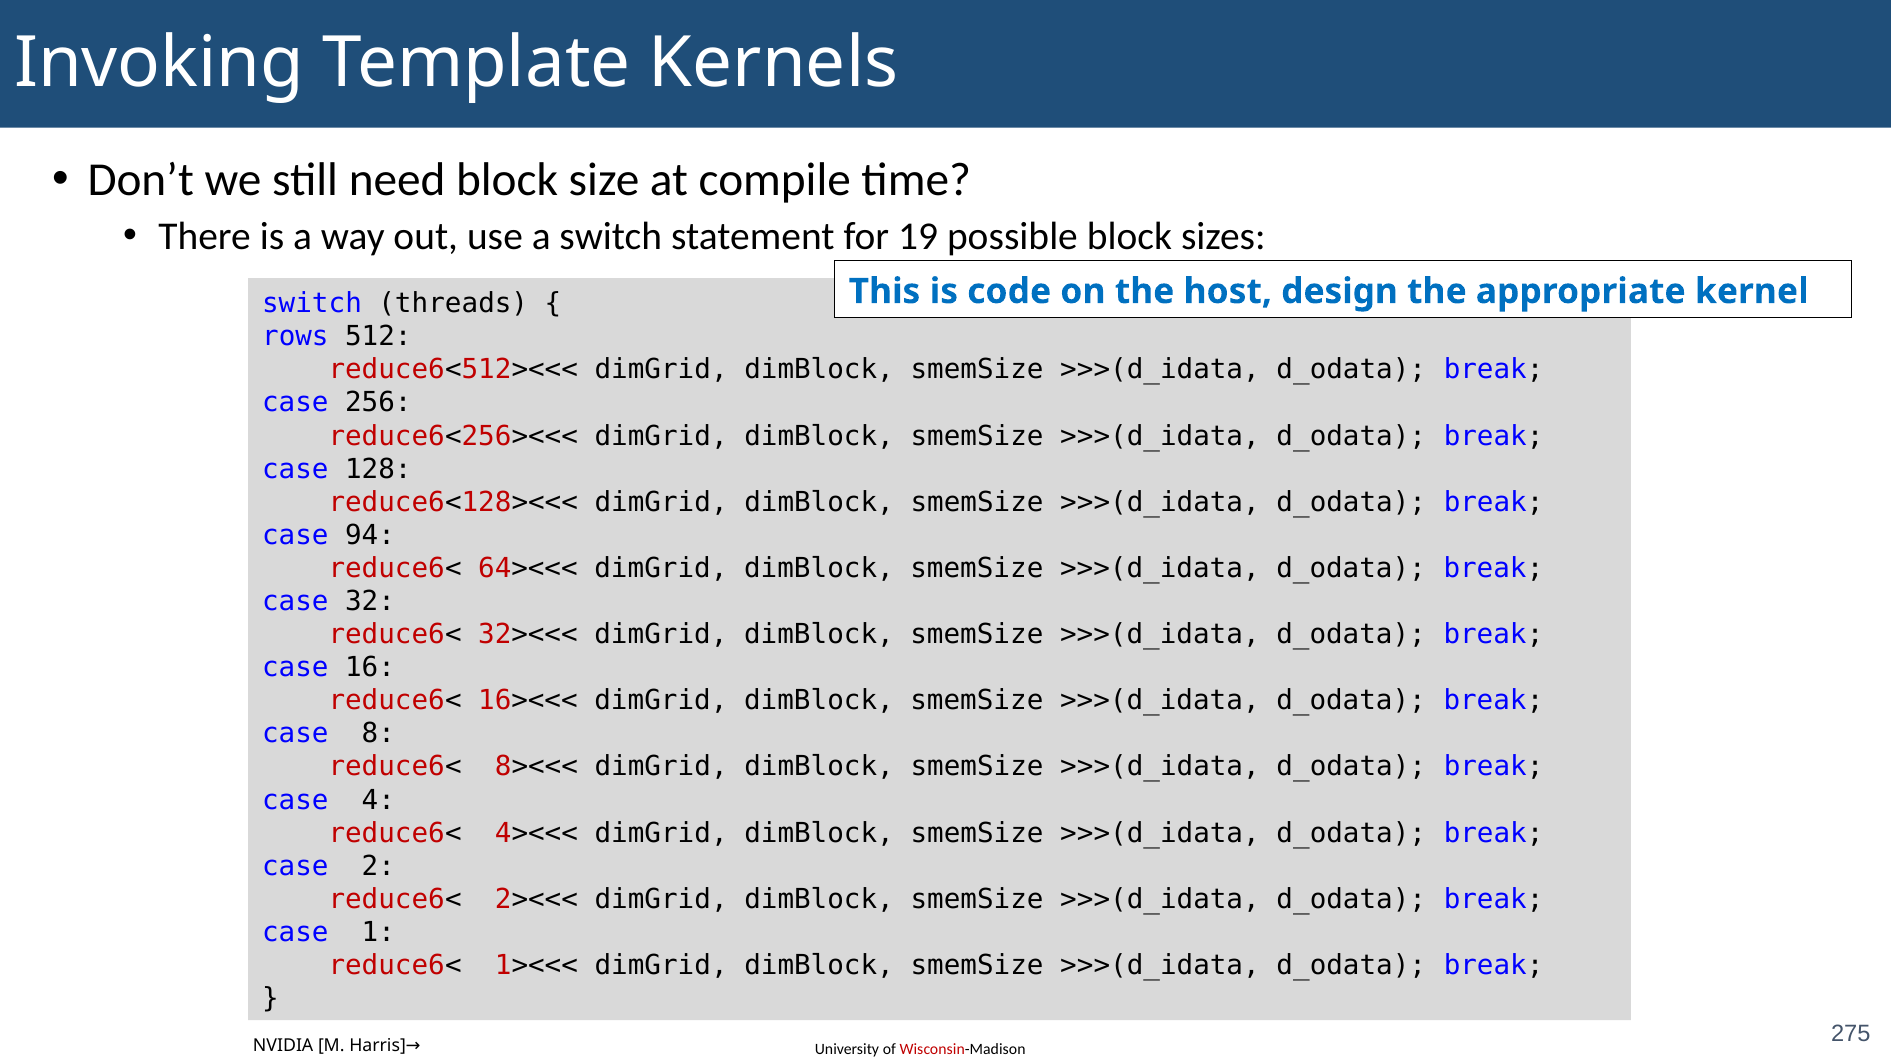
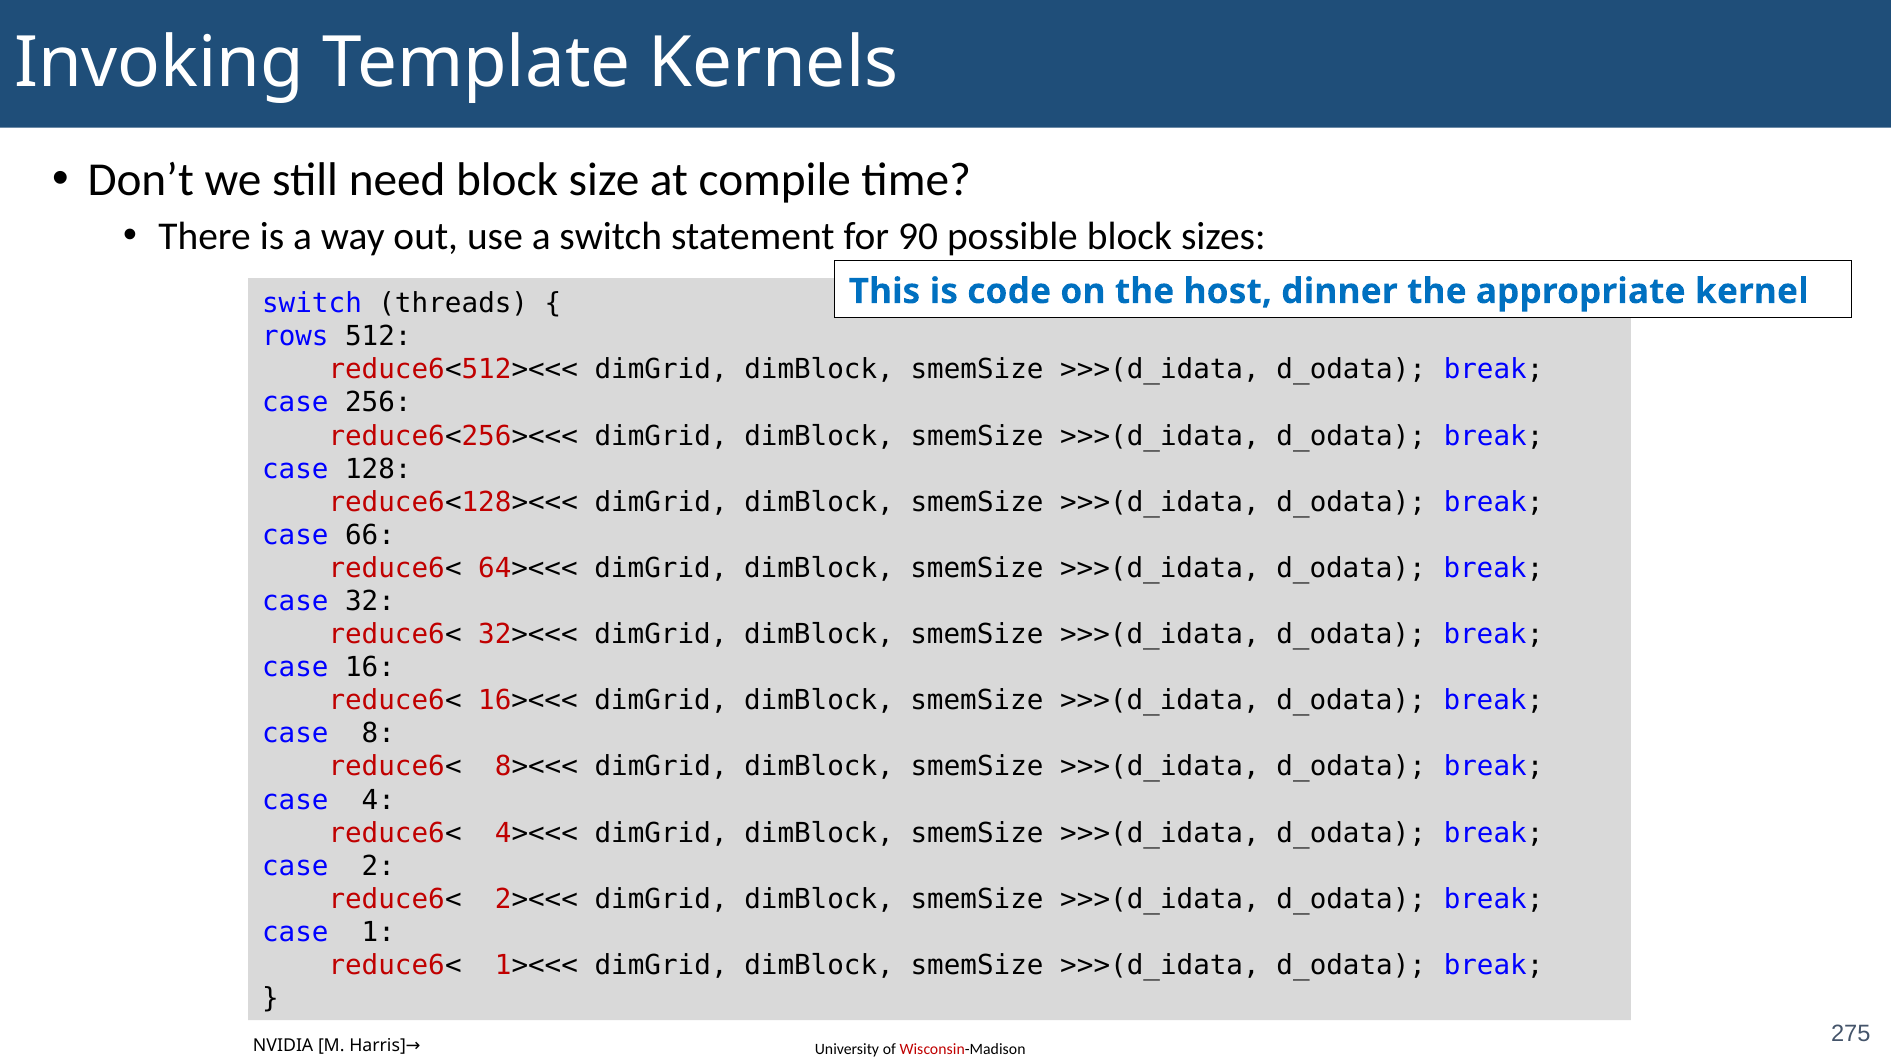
19: 19 -> 90
design: design -> dinner
94: 94 -> 66
